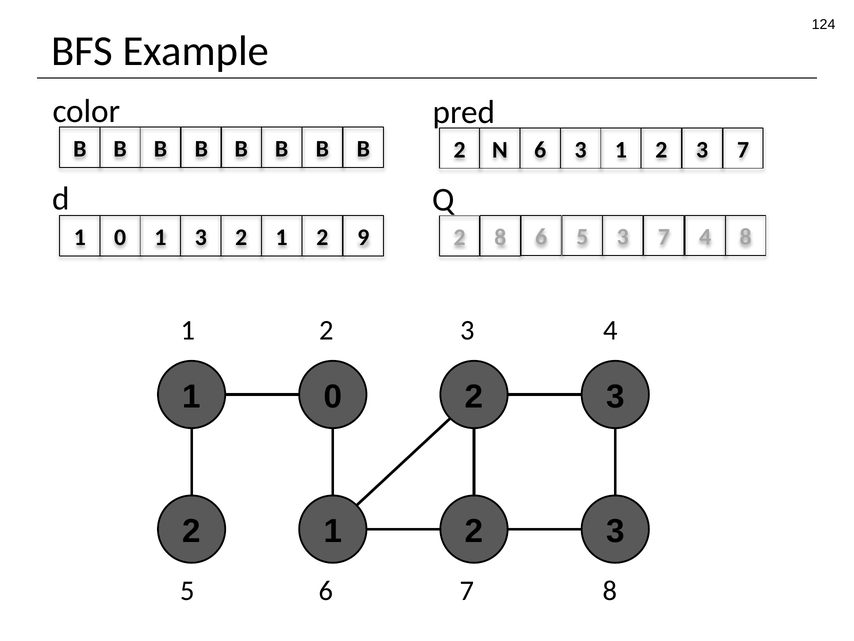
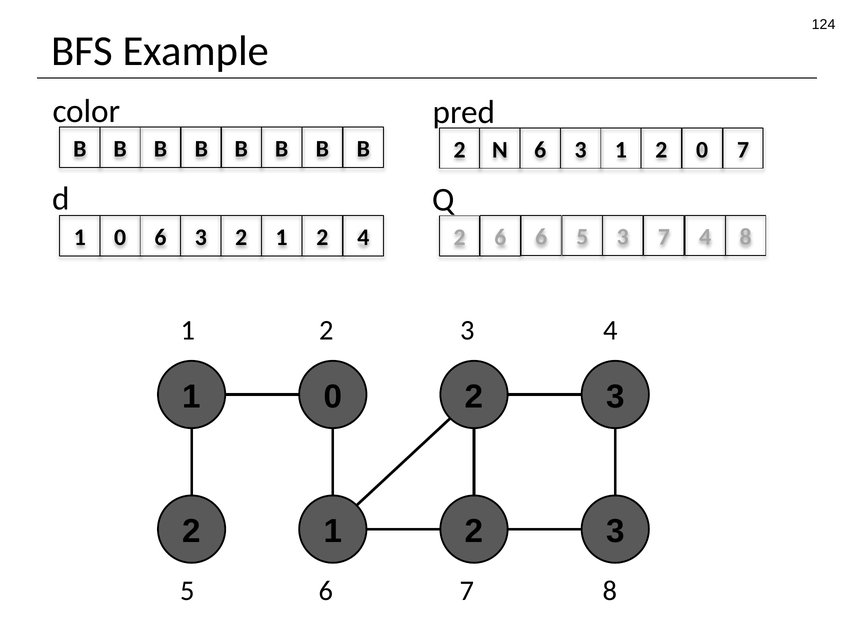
3 1 2 3: 3 -> 0
0 1: 1 -> 6
2 9: 9 -> 4
2 8: 8 -> 6
